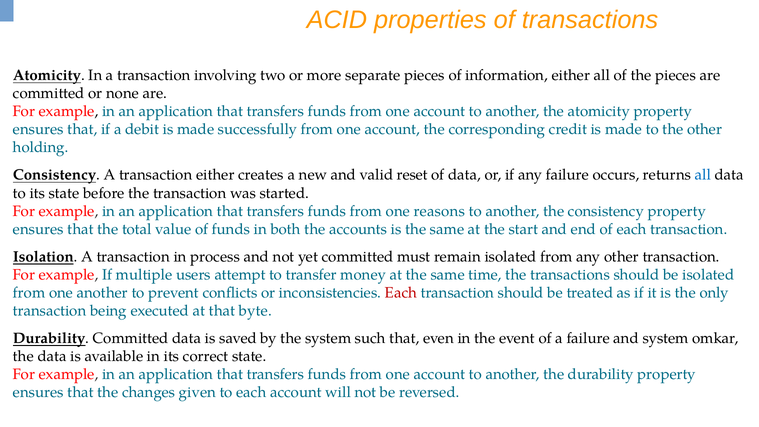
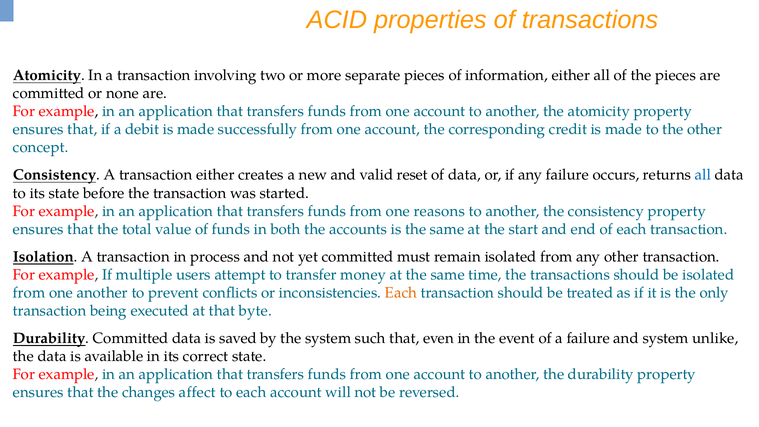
holding: holding -> concept
Each at (401, 293) colour: red -> orange
omkar: omkar -> unlike
given: given -> affect
